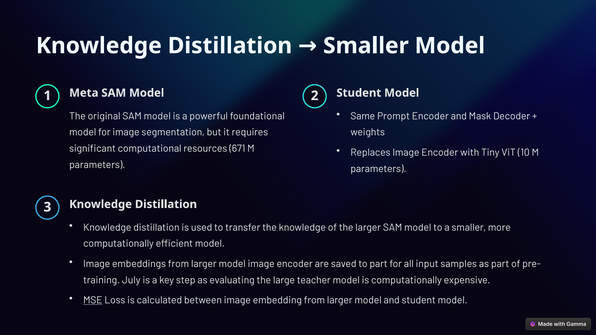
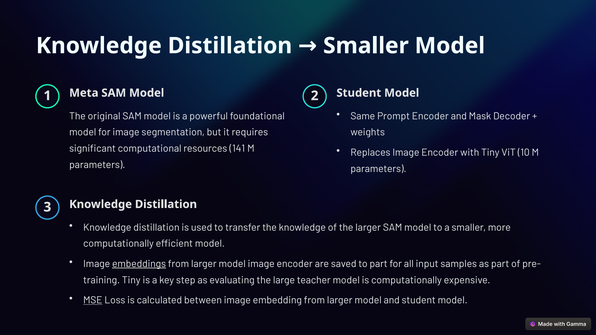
671: 671 -> 141
embeddings underline: none -> present
July at (131, 280): July -> Tiny
